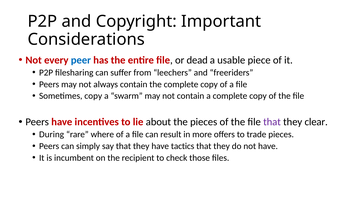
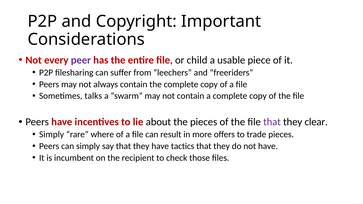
peer colour: blue -> purple
dead: dead -> child
Sometimes copy: copy -> talks
During at (52, 135): During -> Simply
